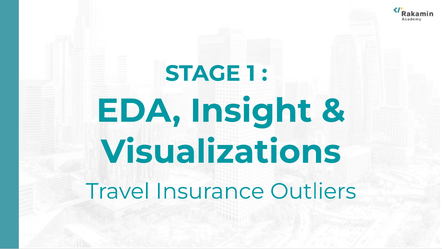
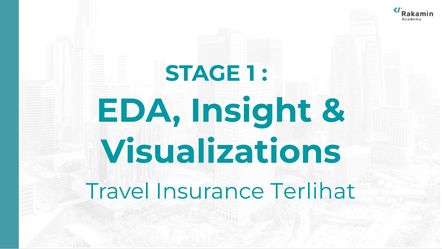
Outliers: Outliers -> Terlihat
